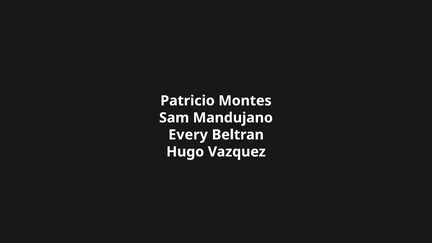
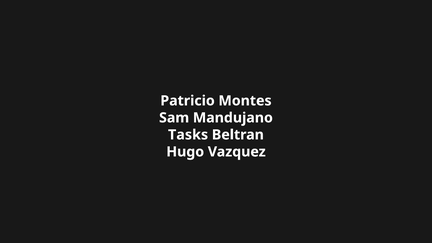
Every: Every -> Tasks
